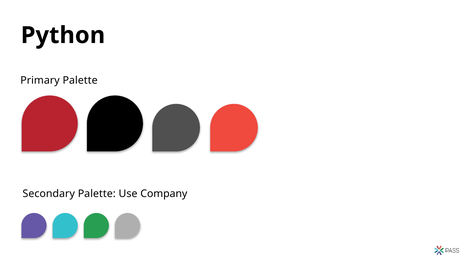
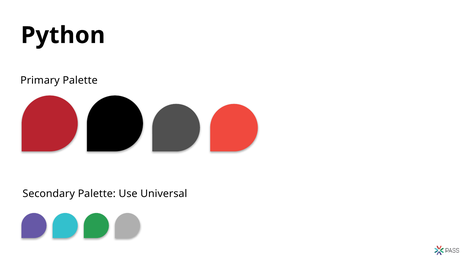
Company: Company -> Universal
